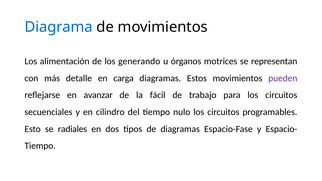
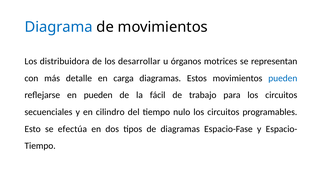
alimentación: alimentación -> distribuidora
generando: generando -> desarrollar
pueden at (283, 78) colour: purple -> blue
en avanzar: avanzar -> pueden
radiales: radiales -> efectúa
